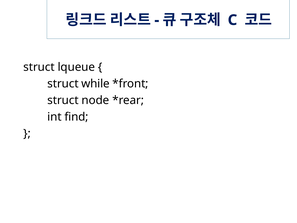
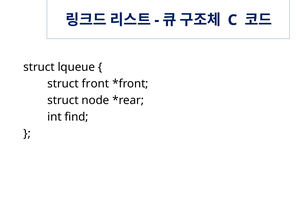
while: while -> front
